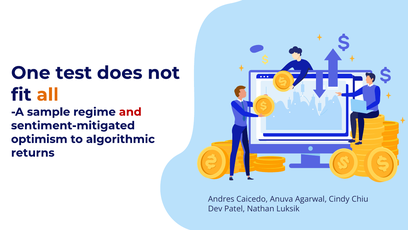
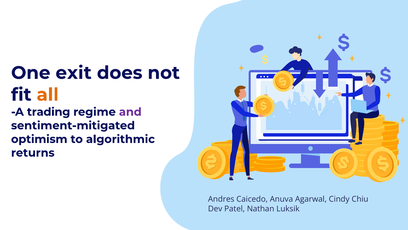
test: test -> exit
sample: sample -> trading
and colour: red -> purple
